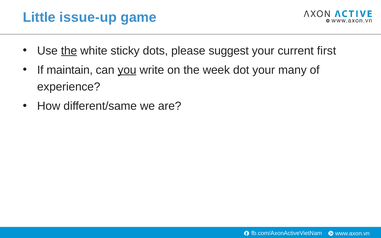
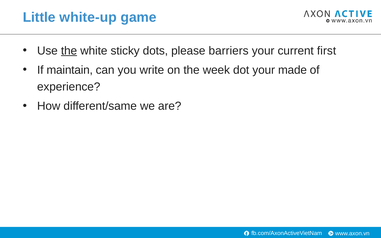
issue-up: issue-up -> white-up
suggest: suggest -> barriers
you underline: present -> none
many: many -> made
